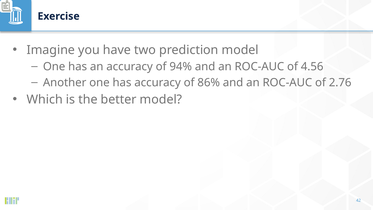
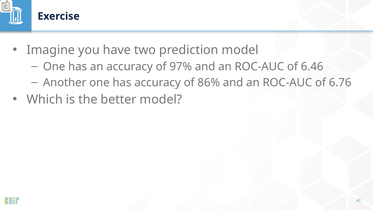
94%: 94% -> 97%
4.56: 4.56 -> 6.46
2.76: 2.76 -> 6.76
